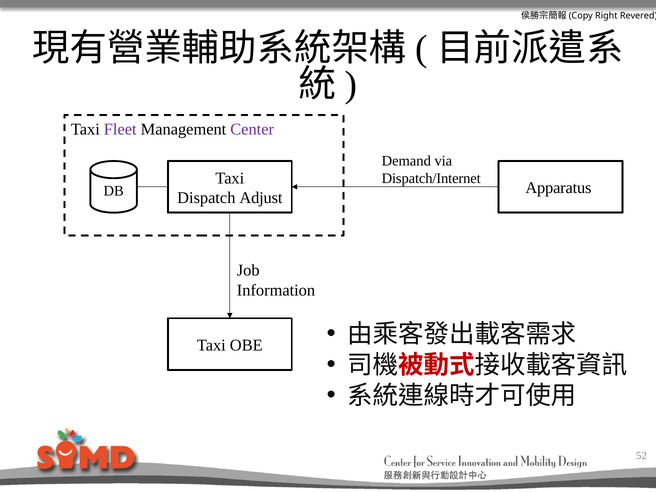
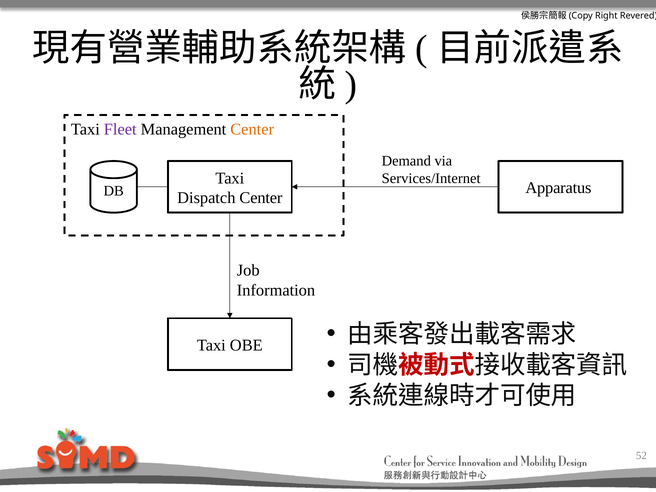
Center at (252, 129) colour: purple -> orange
Dispatch/Internet: Dispatch/Internet -> Services/Internet
Dispatch Adjust: Adjust -> Center
